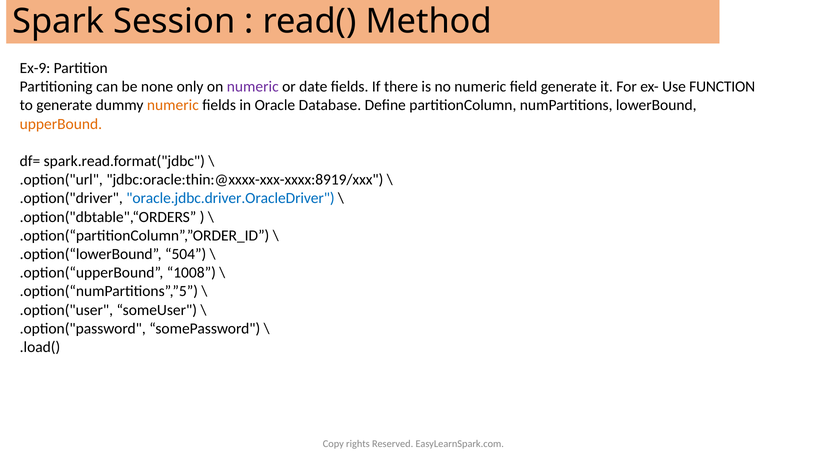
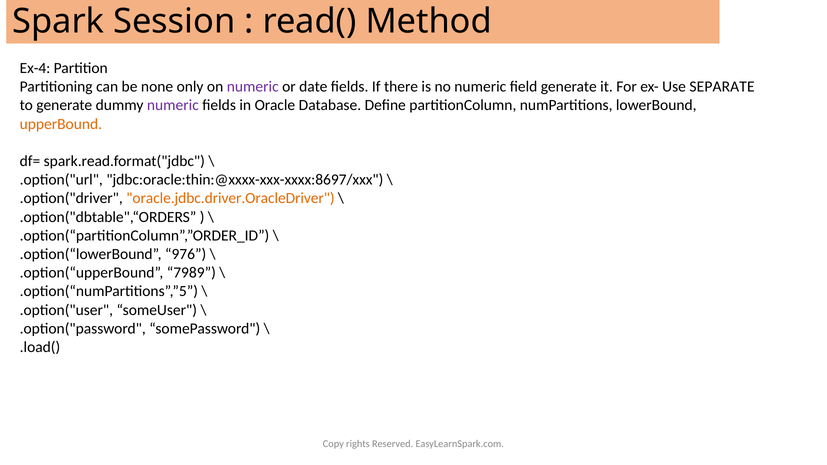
Ex-9: Ex-9 -> Ex-4
FUNCTION: FUNCTION -> SEPARATE
numeric at (173, 105) colour: orange -> purple
jdbc:oracle:thin:@xxxx-xxx-xxxx:8919/xxx: jdbc:oracle:thin:@xxxx-xxx-xxxx:8919/xxx -> jdbc:oracle:thin:@xxxx-xxx-xxxx:8697/xxx
oracle.jdbc.driver.OracleDriver colour: blue -> orange
504: 504 -> 976
1008: 1008 -> 7989
